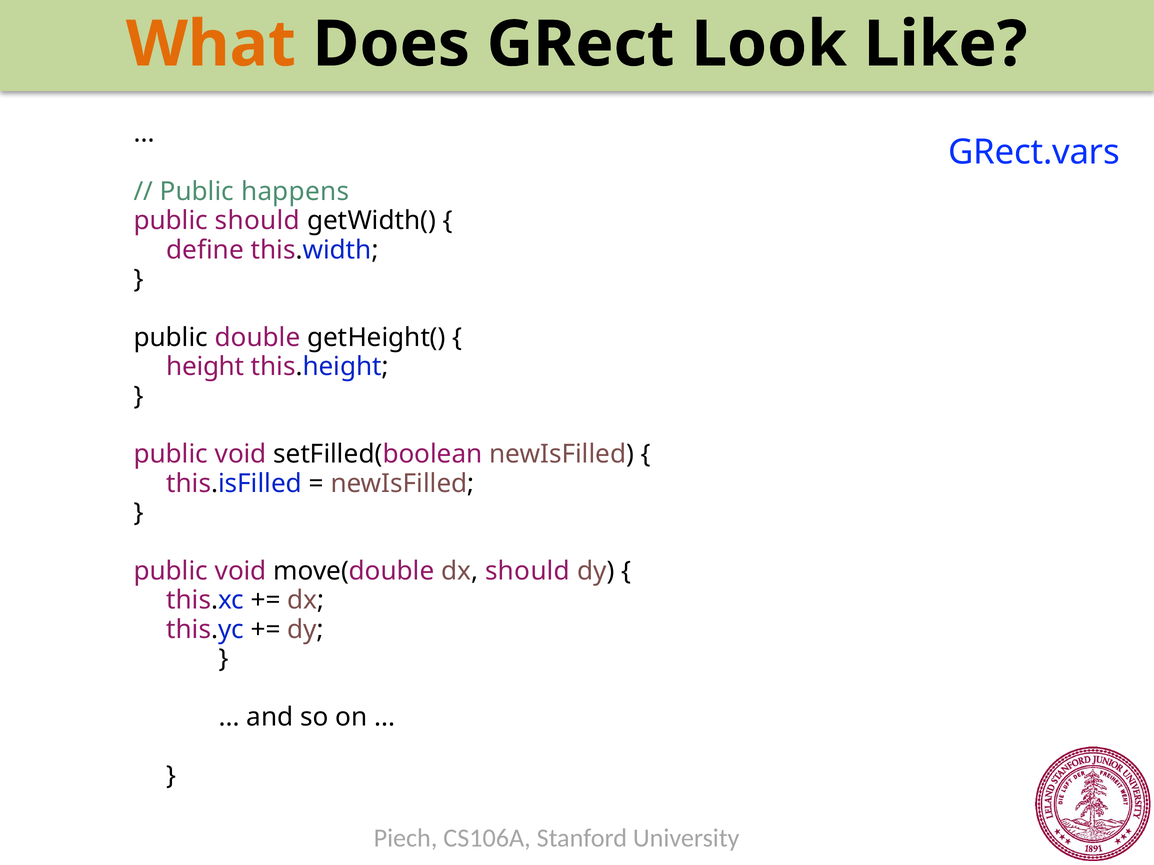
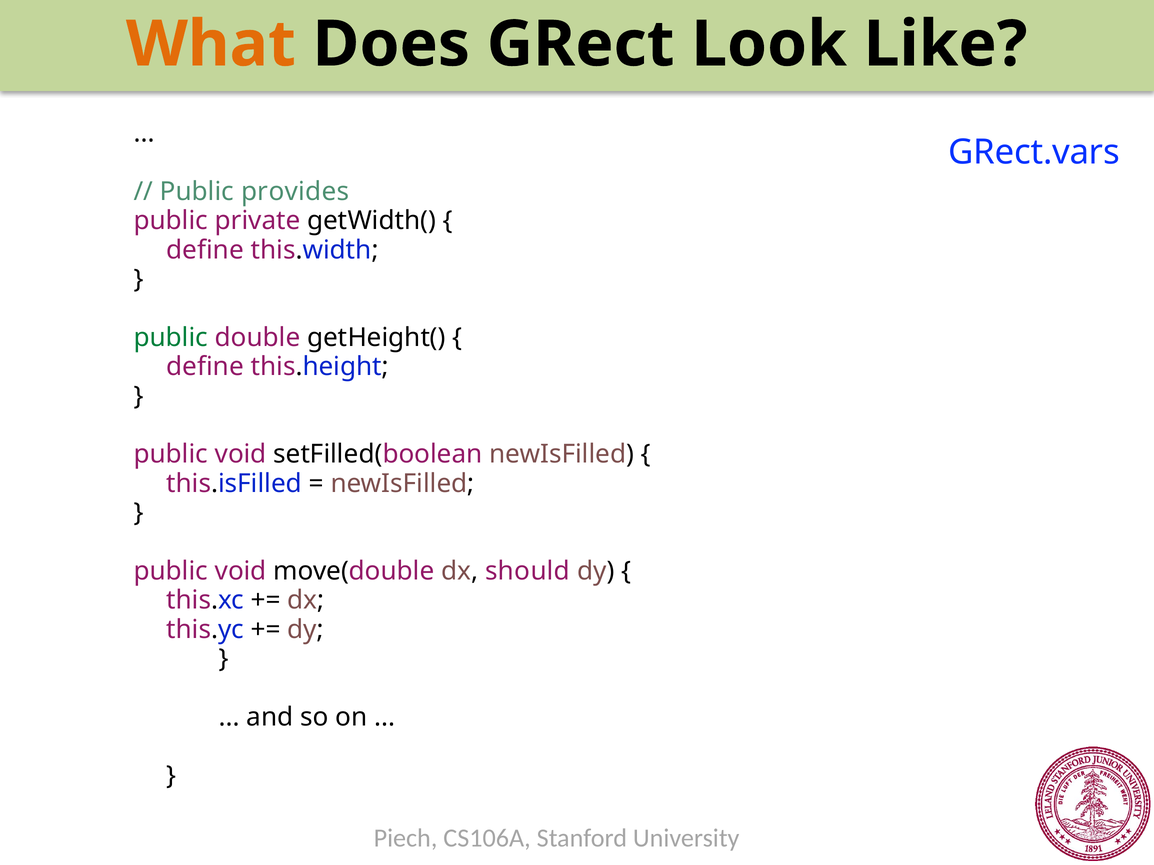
happens: happens -> provides
public should: should -> private
public at (171, 338) colour: black -> green
height at (205, 367): height -> define
